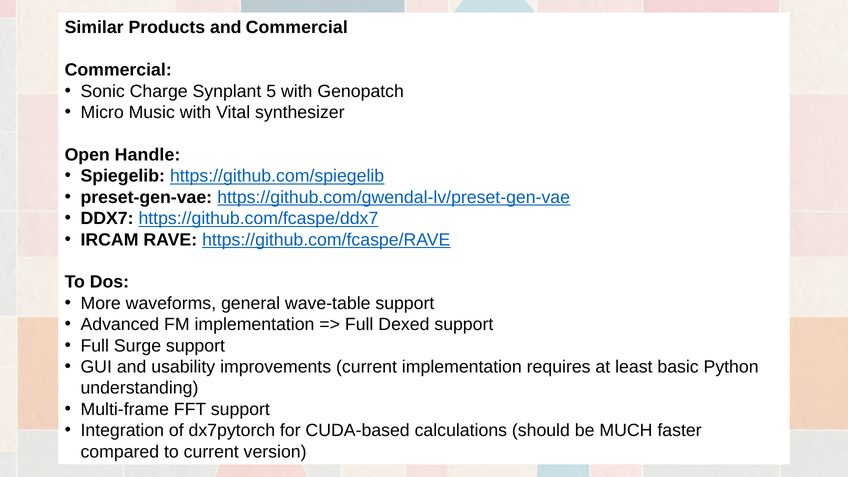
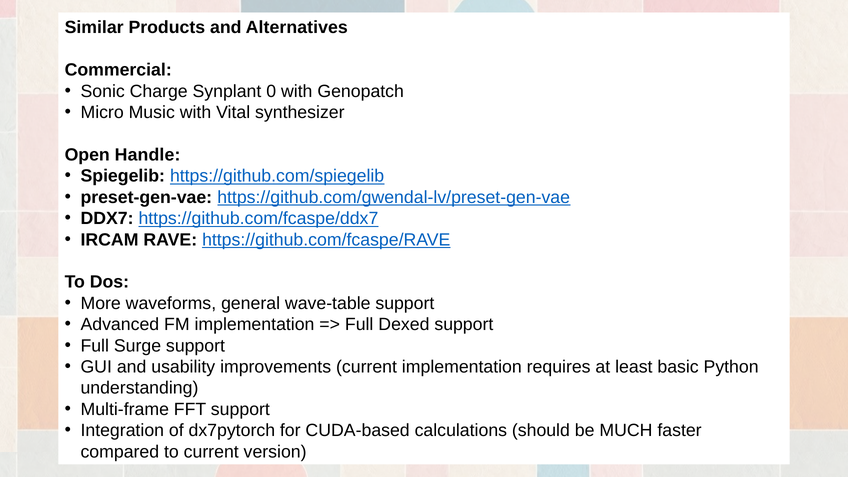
and Commercial: Commercial -> Alternatives
5: 5 -> 0
